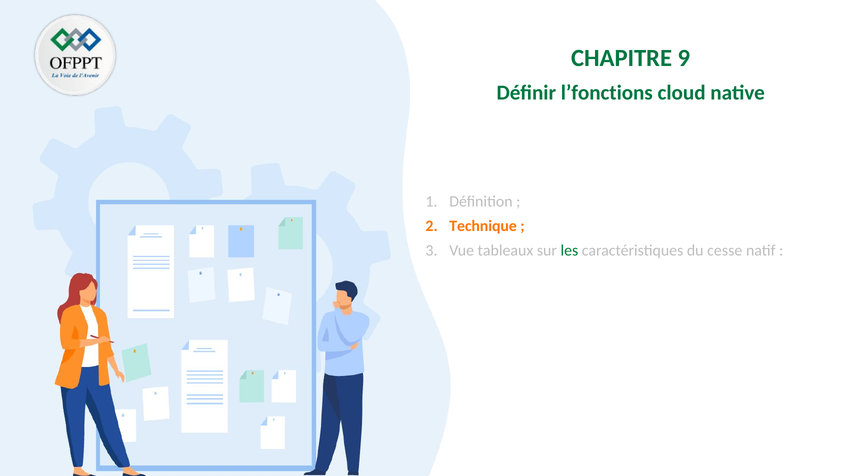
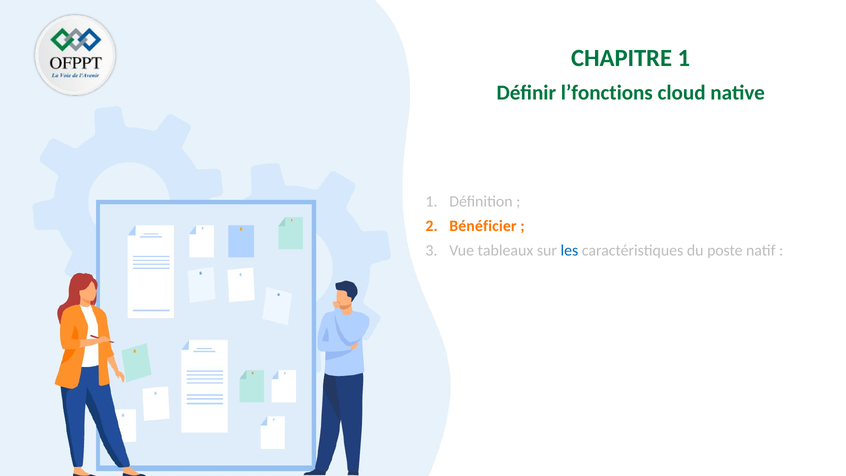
CHAPITRE 9: 9 -> 1
Technique: Technique -> Bénéficier
les colour: green -> blue
cesse: cesse -> poste
